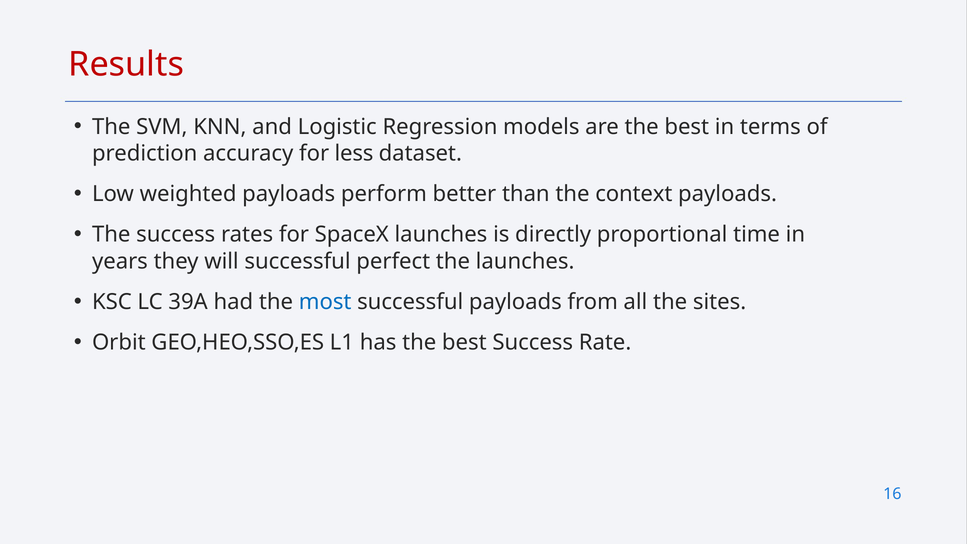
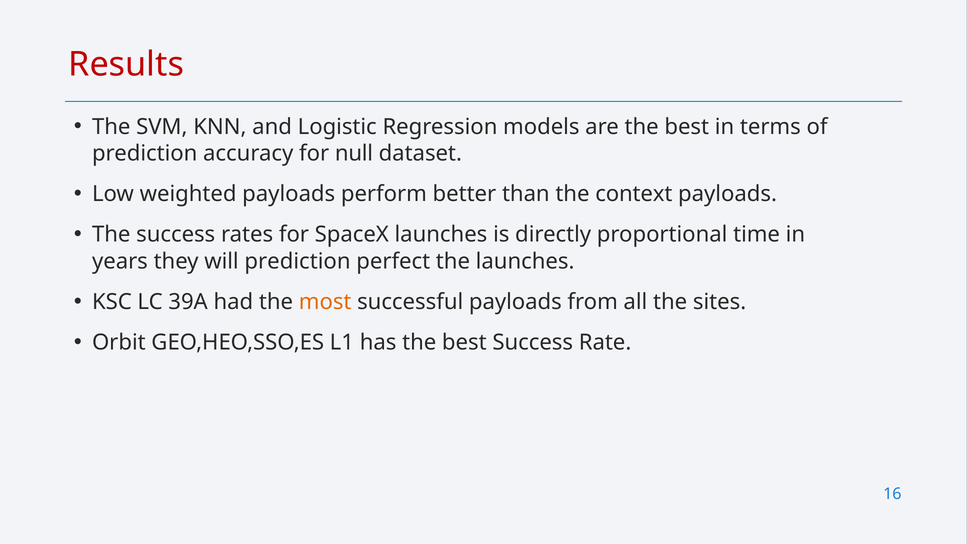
less: less -> null
will successful: successful -> prediction
most colour: blue -> orange
